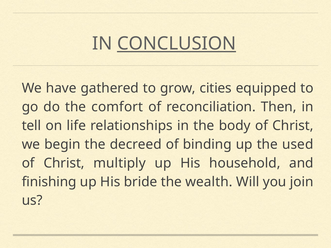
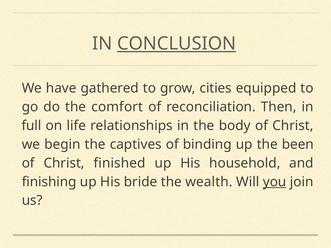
tell: tell -> full
decreed: decreed -> captives
used: used -> been
multiply: multiply -> finished
you underline: none -> present
